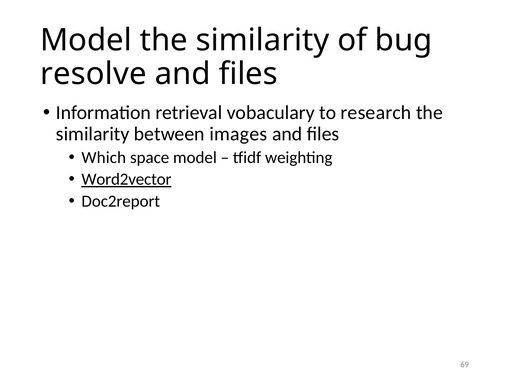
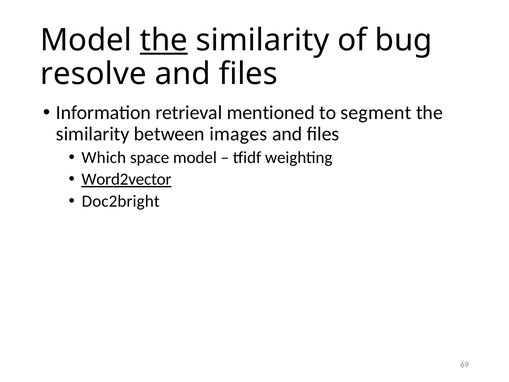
the at (164, 40) underline: none -> present
vobaculary: vobaculary -> mentioned
research: research -> segment
Doc2report: Doc2report -> Doc2bright
